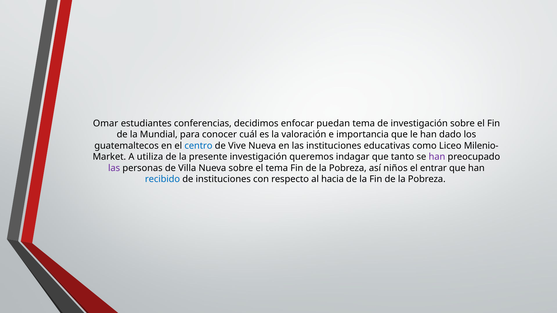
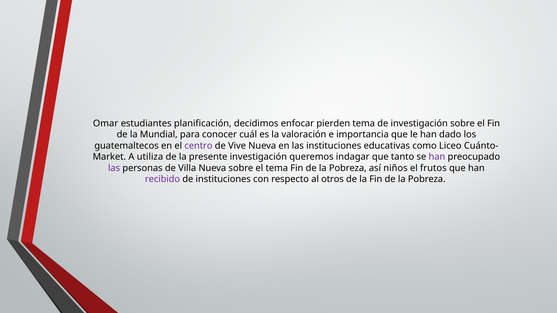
conferencias: conferencias -> planificación
puedan: puedan -> pierden
centro colour: blue -> purple
Milenio-: Milenio- -> Cuánto-
entrar: entrar -> frutos
recibido colour: blue -> purple
hacia: hacia -> otros
